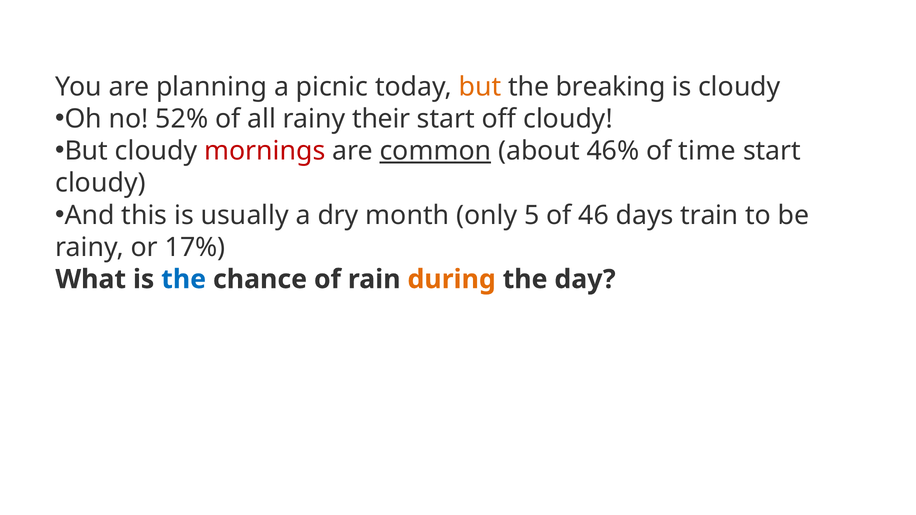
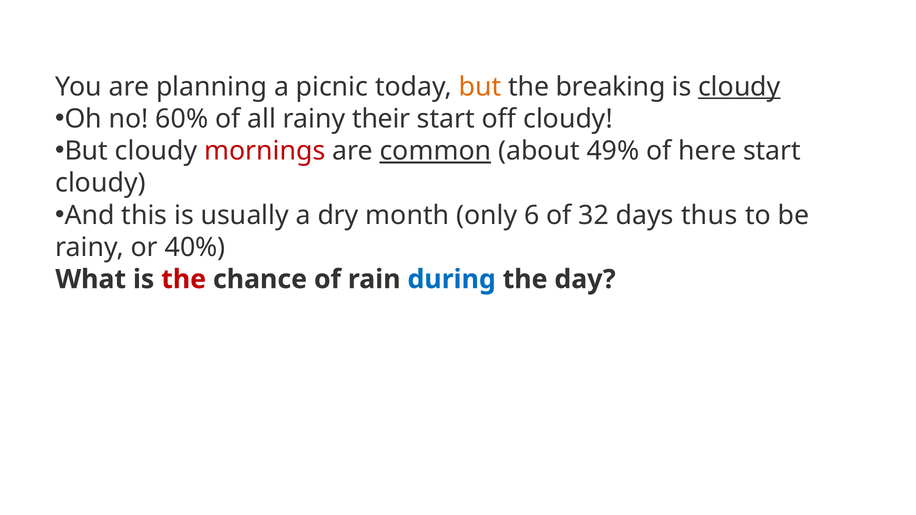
cloudy at (739, 87) underline: none -> present
52%: 52% -> 60%
46%: 46% -> 49%
time: time -> here
5: 5 -> 6
46: 46 -> 32
train: train -> thus
17%: 17% -> 40%
the at (184, 279) colour: blue -> red
during colour: orange -> blue
